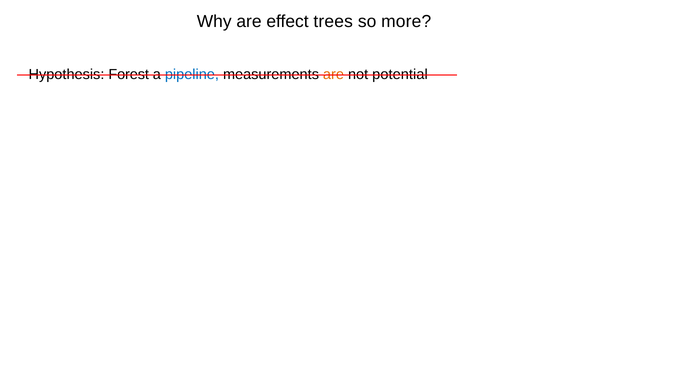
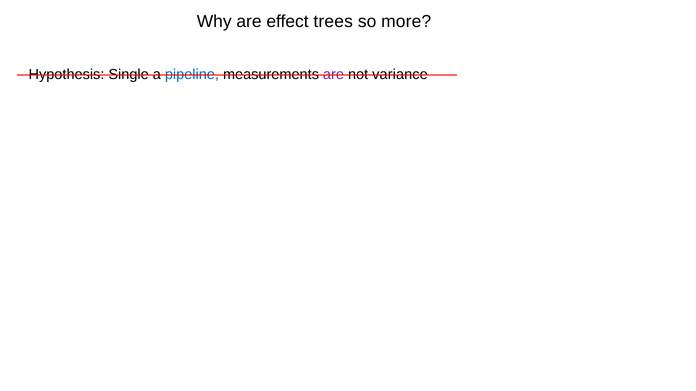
Forest: Forest -> Single
are at (333, 75) colour: orange -> purple
potential: potential -> variance
